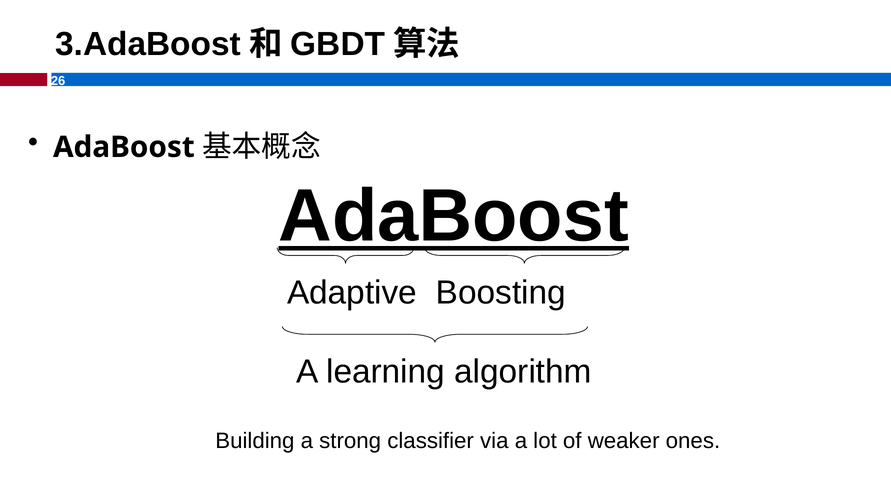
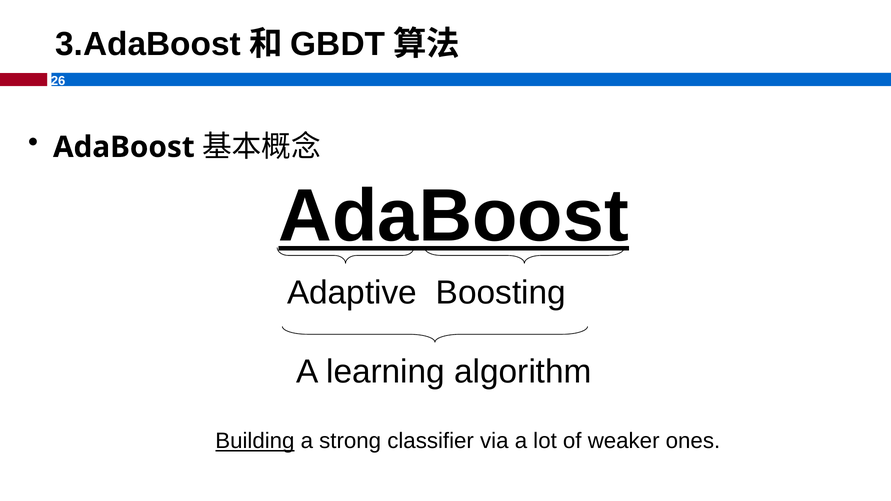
Building underline: none -> present
